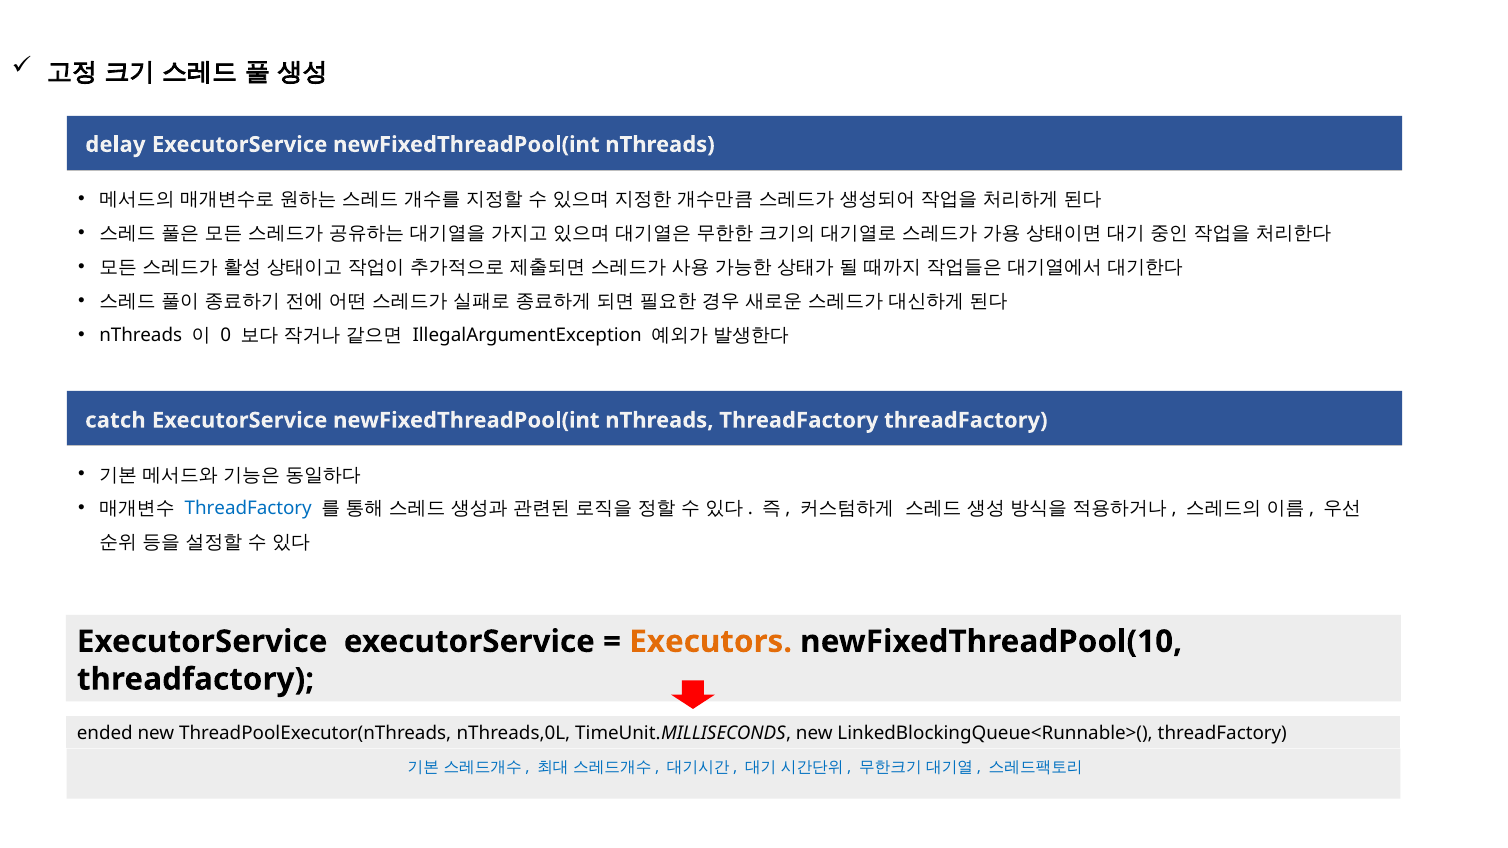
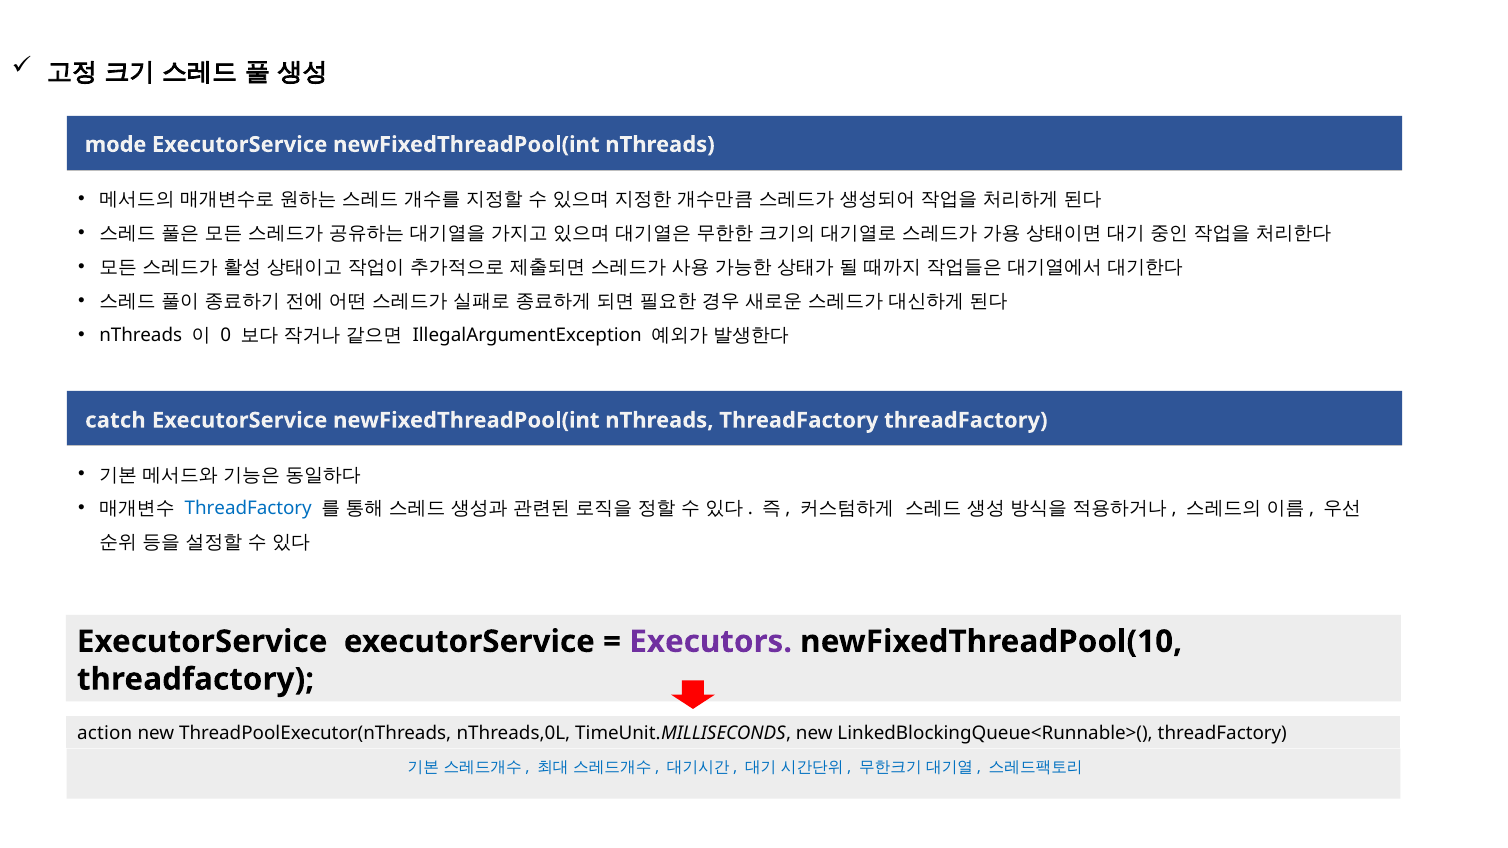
delay: delay -> mode
Executors colour: orange -> purple
ended: ended -> action
